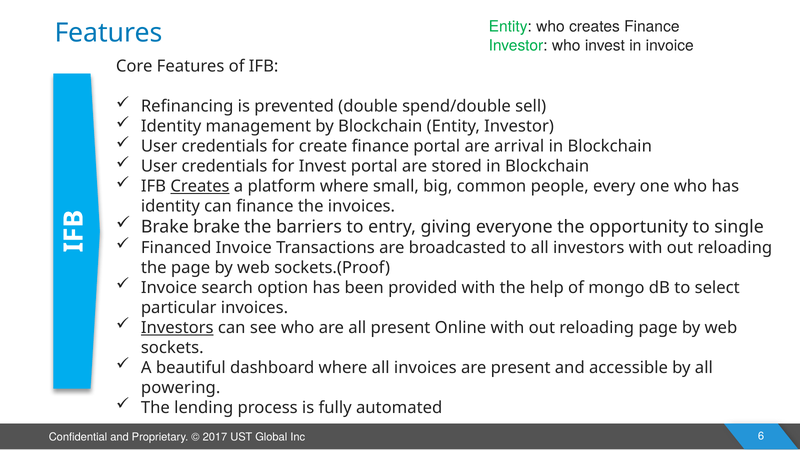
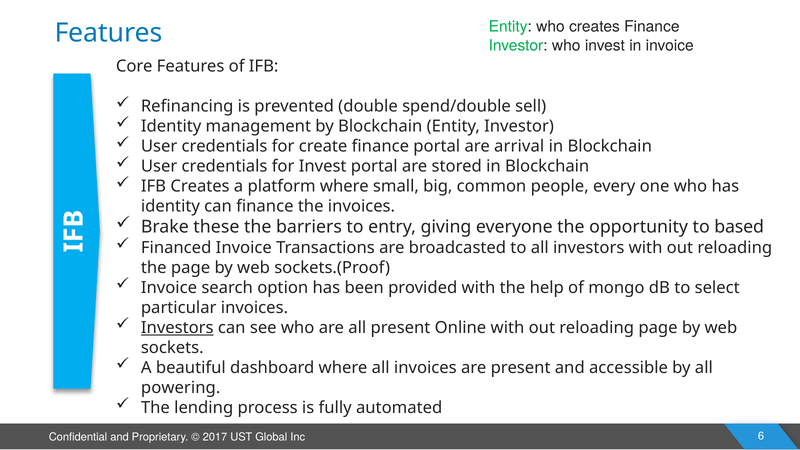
Creates at (200, 186) underline: present -> none
Brake brake: brake -> these
single: single -> based
